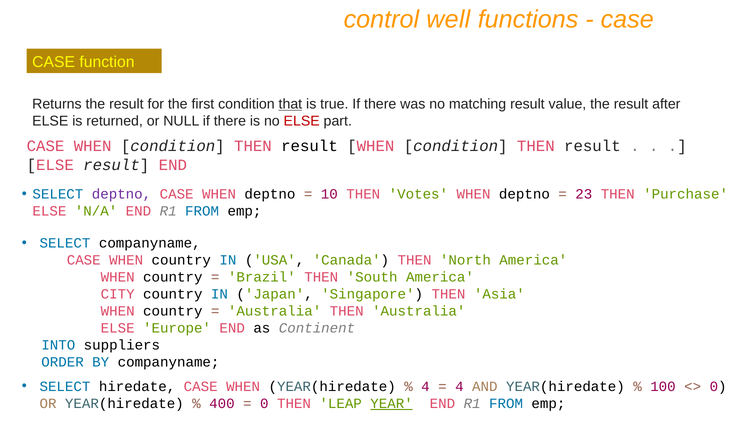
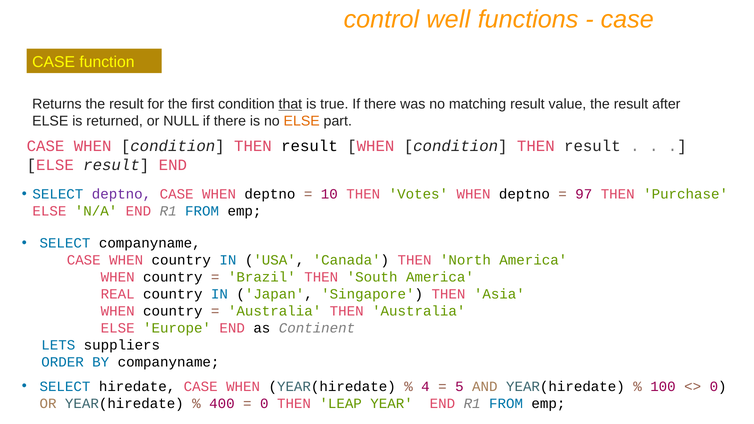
ELSE at (302, 121) colour: red -> orange
23: 23 -> 97
CITY: CITY -> REAL
INTO: INTO -> LETS
4 at (459, 387): 4 -> 5
YEAR underline: present -> none
